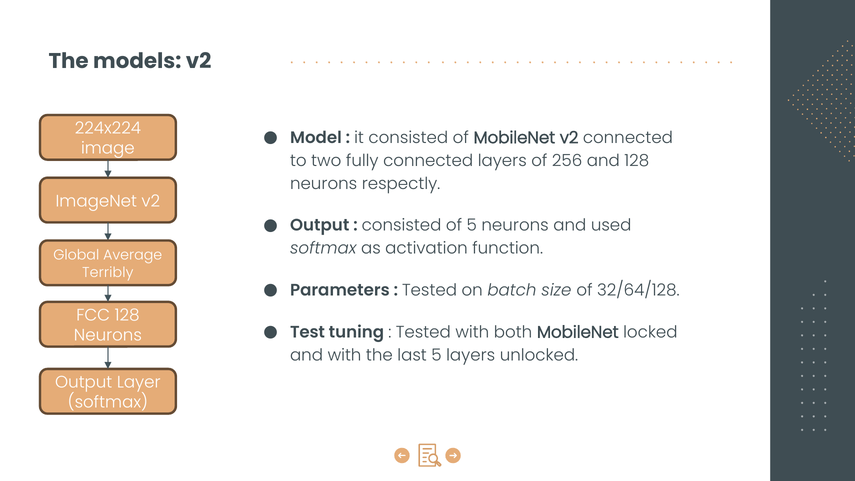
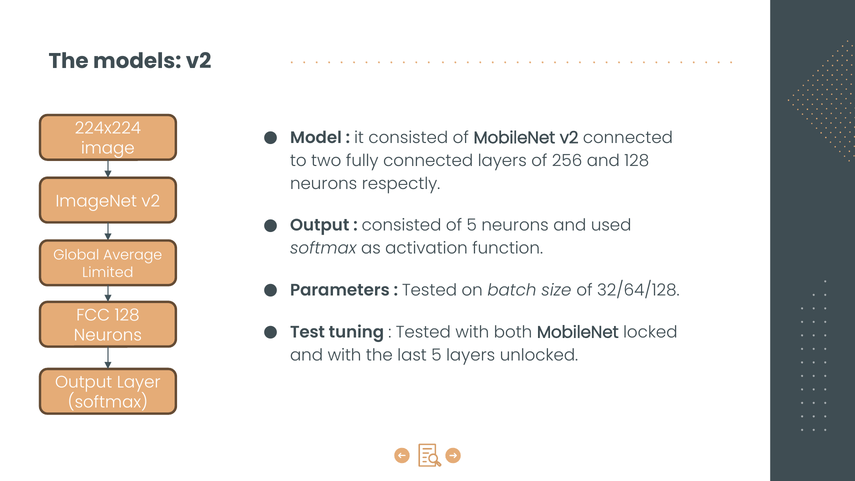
Terribly: Terribly -> Limited
